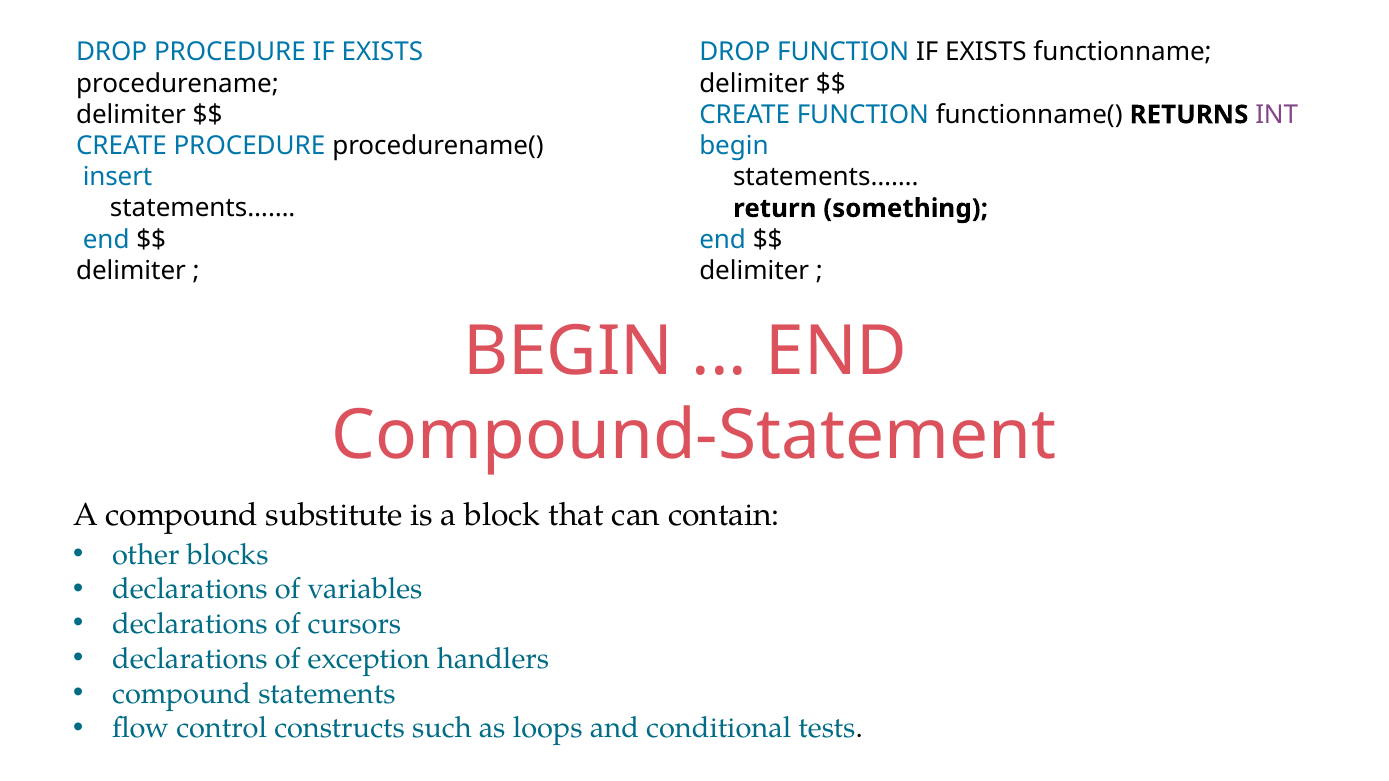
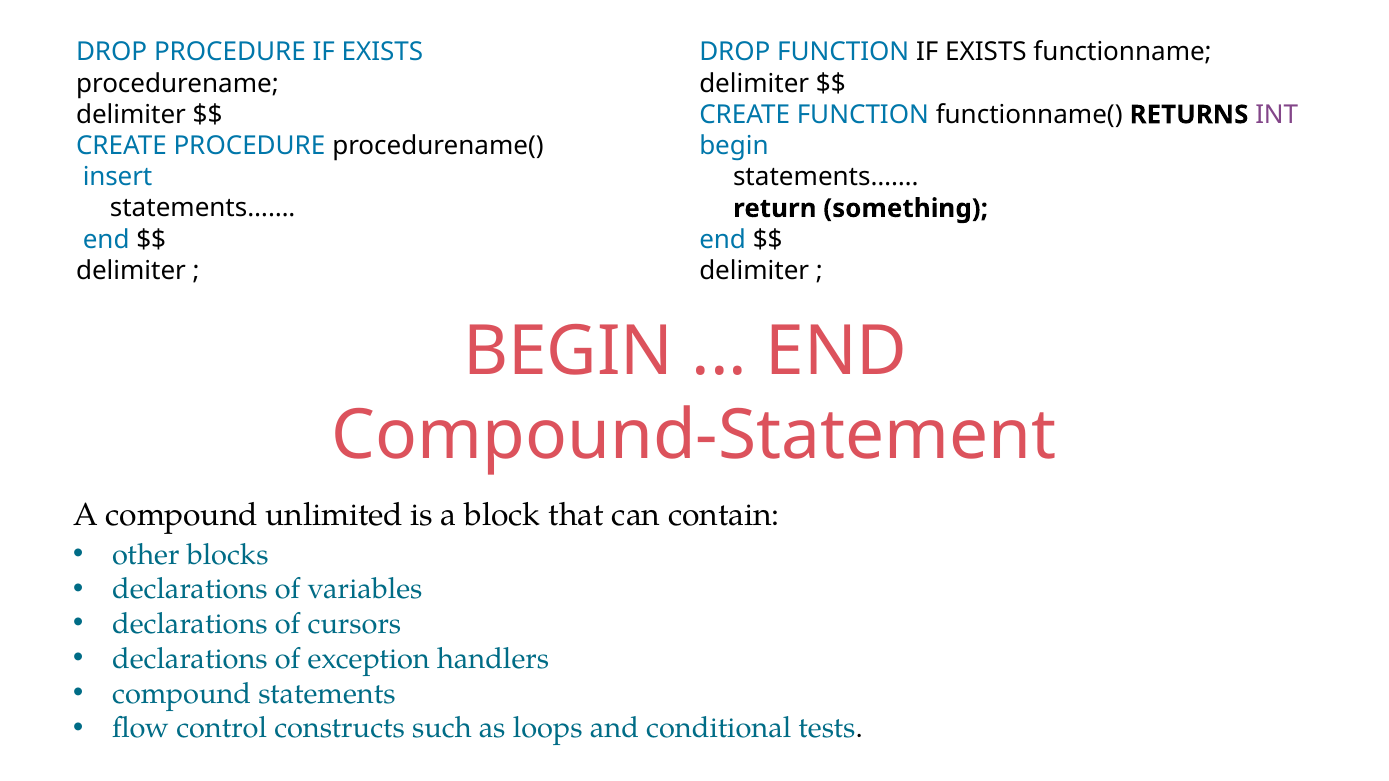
substitute: substitute -> unlimited
